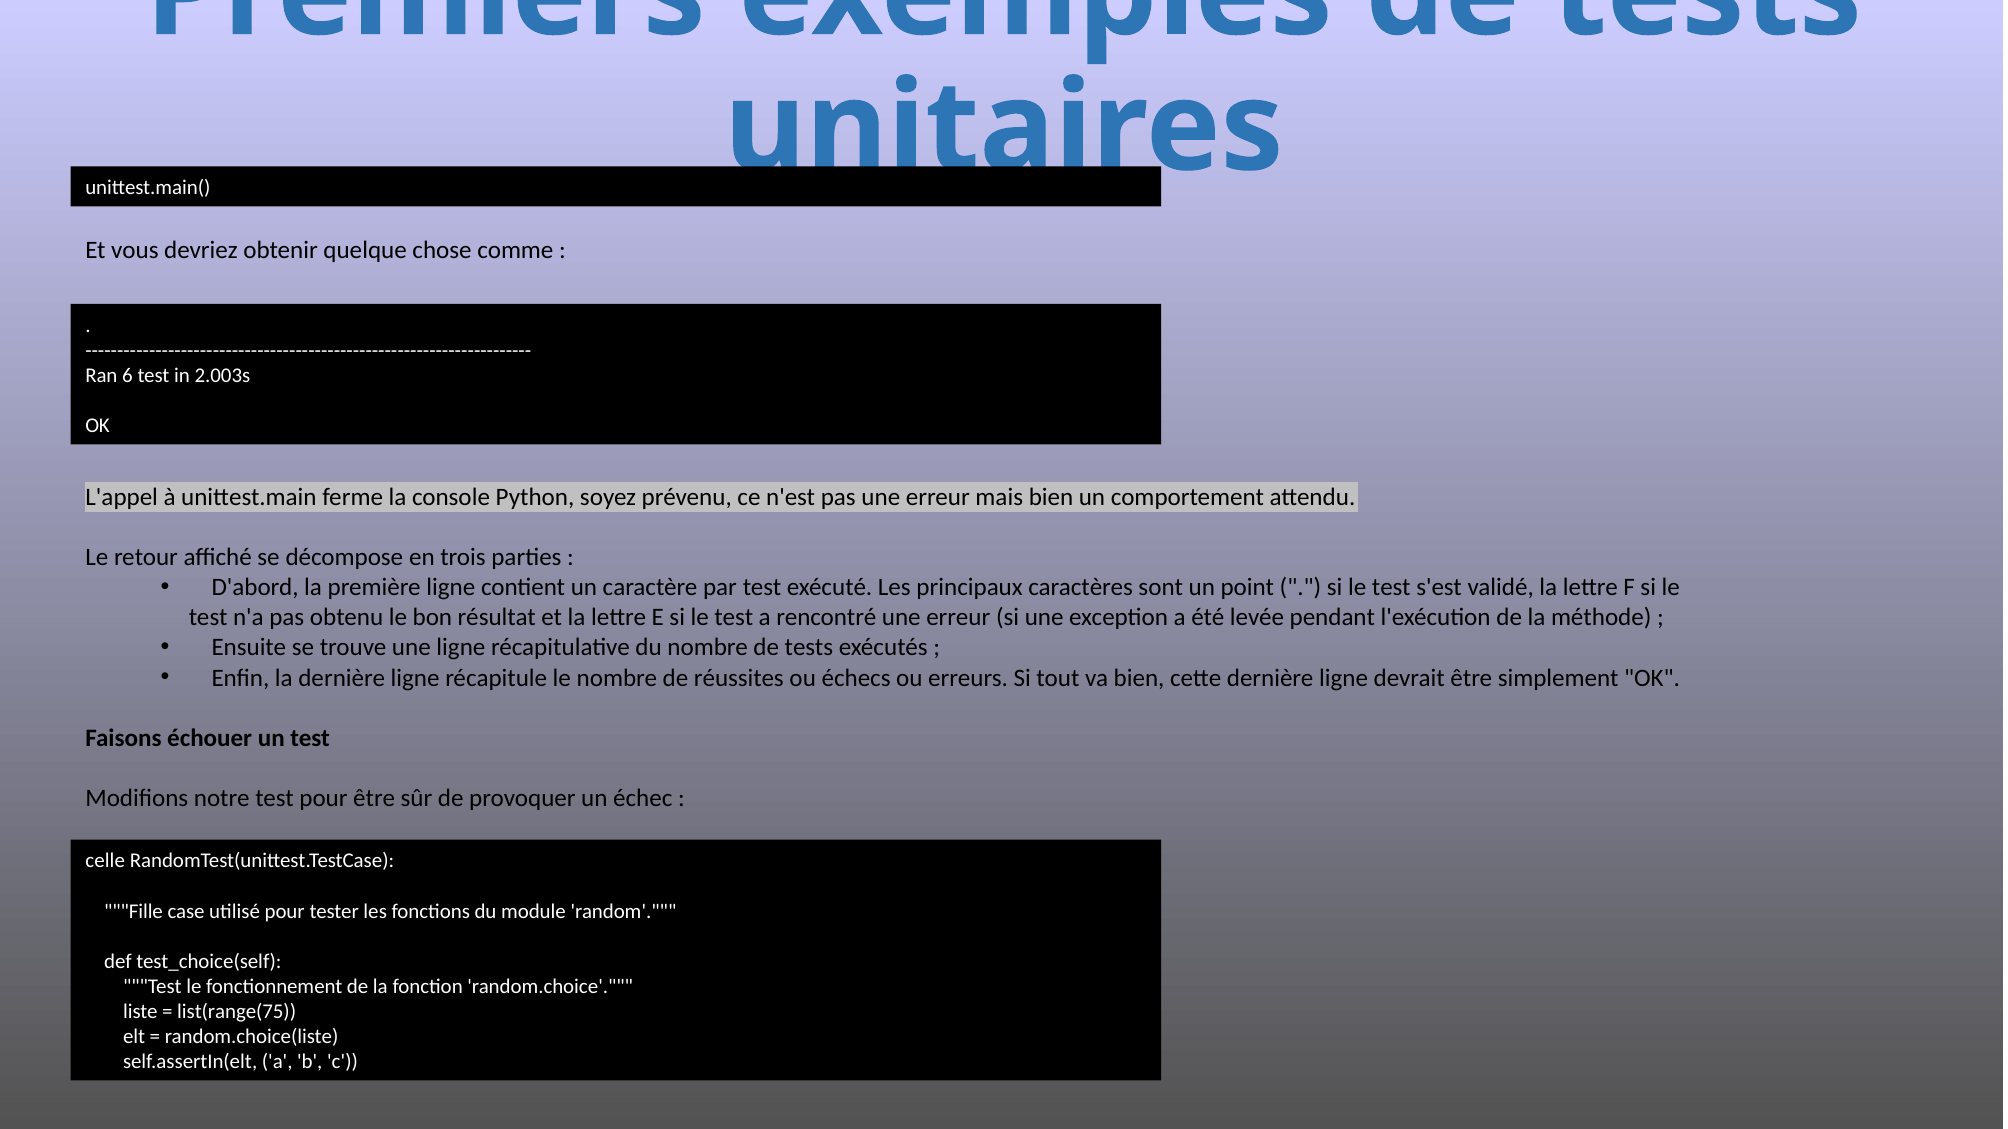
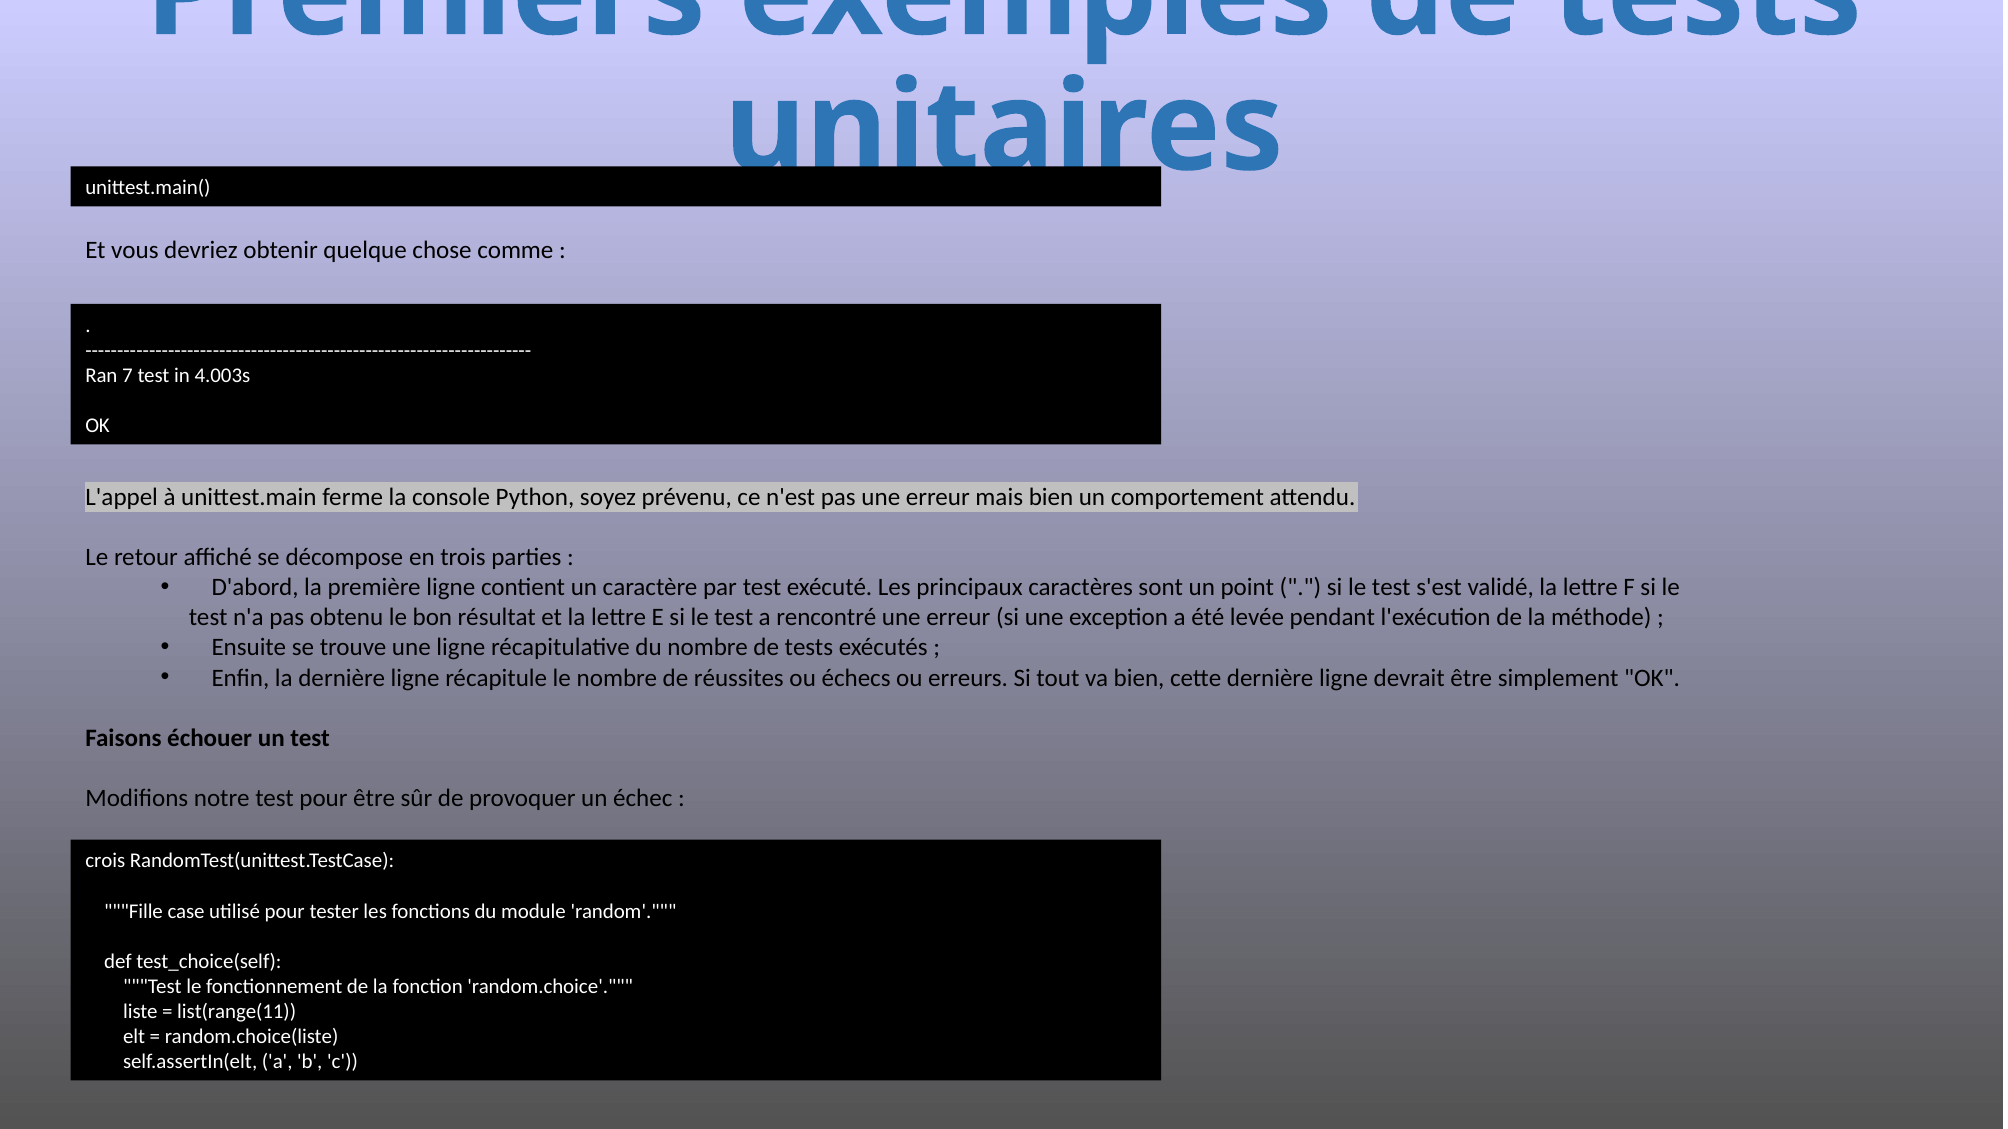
6: 6 -> 7
2.003s: 2.003s -> 4.003s
celle: celle -> crois
list(range(75: list(range(75 -> list(range(11
